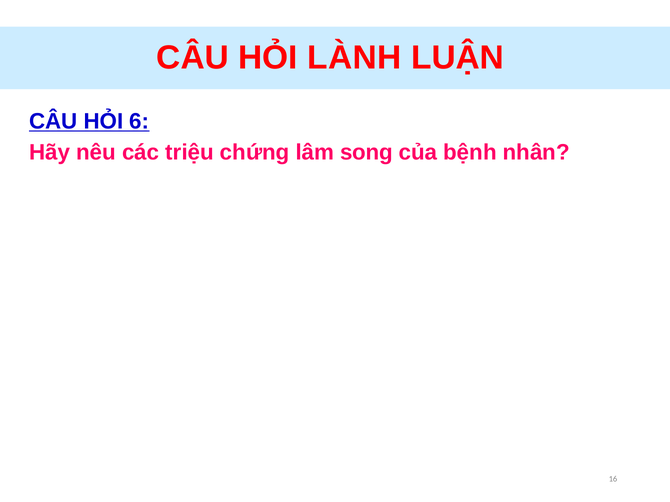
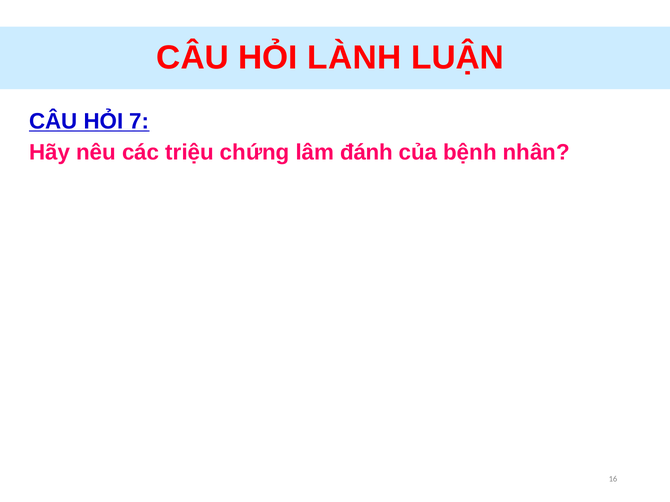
6: 6 -> 7
song: song -> đánh
